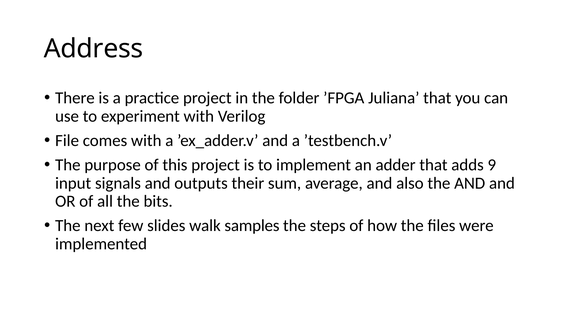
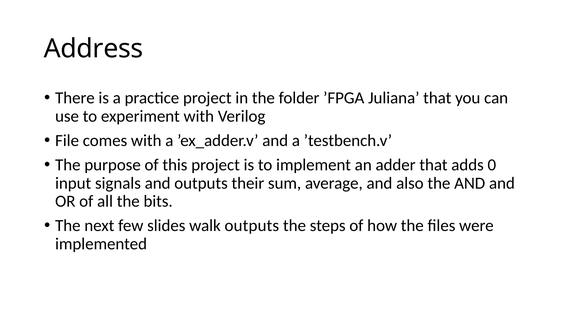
9: 9 -> 0
walk samples: samples -> outputs
